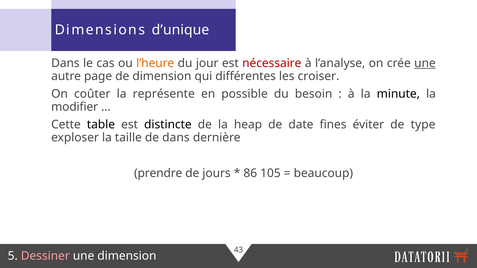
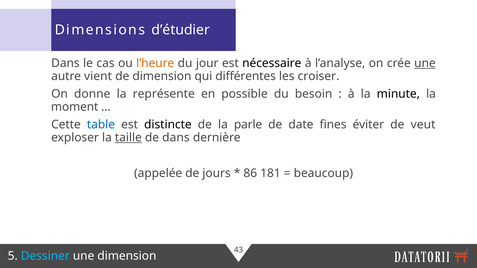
d’unique: d’unique -> d’étudier
nécessaire colour: red -> black
page: page -> vient
coûter: coûter -> donne
modifier: modifier -> moment
table colour: black -> blue
heap: heap -> parle
type: type -> veut
taille underline: none -> present
prendre: prendre -> appelée
105: 105 -> 181
Dessiner colour: pink -> light blue
